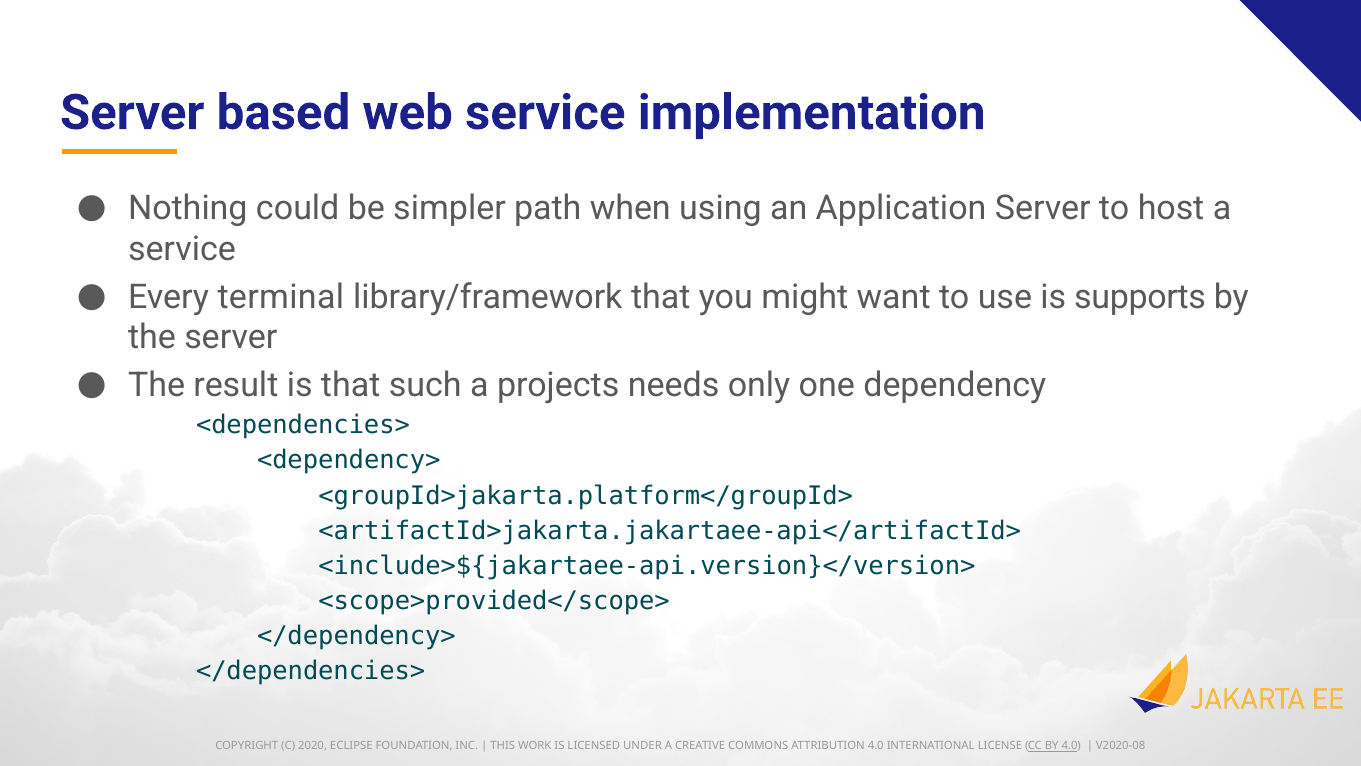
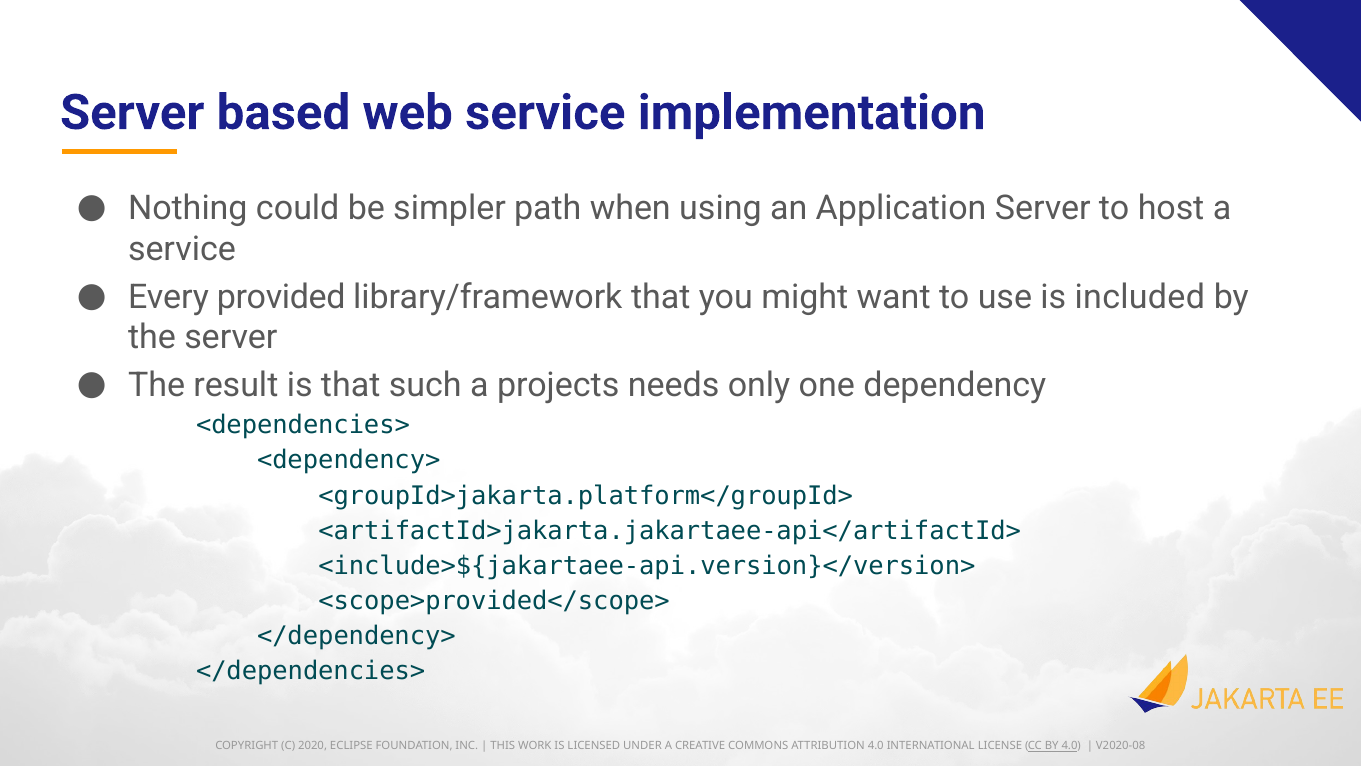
terminal: terminal -> provided
supports: supports -> included
